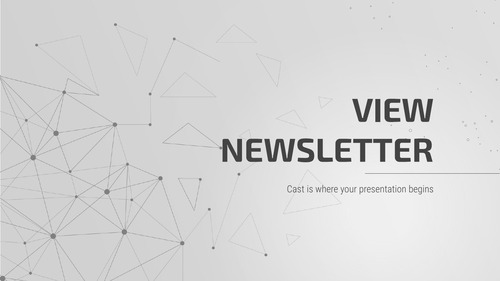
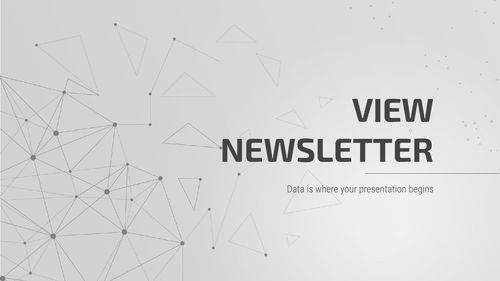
Cast: Cast -> Data
